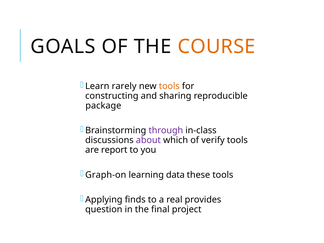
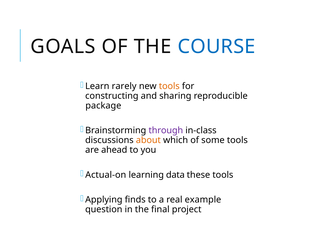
COURSE colour: orange -> blue
about colour: purple -> orange
verify: verify -> some
report: report -> ahead
Graph-on: Graph-on -> Actual-on
provides: provides -> example
